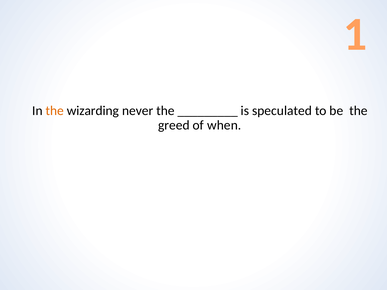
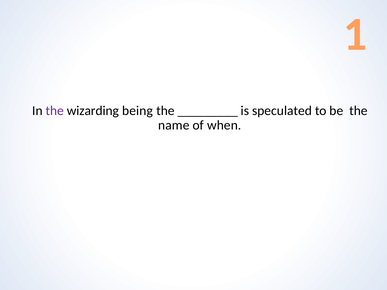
the at (55, 111) colour: orange -> purple
never: never -> being
greed: greed -> name
